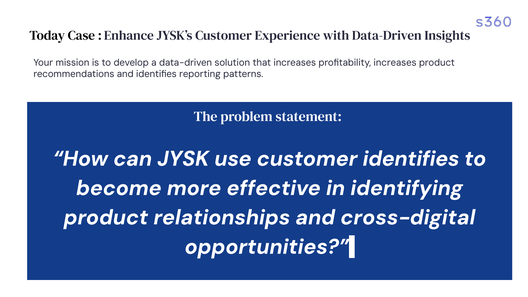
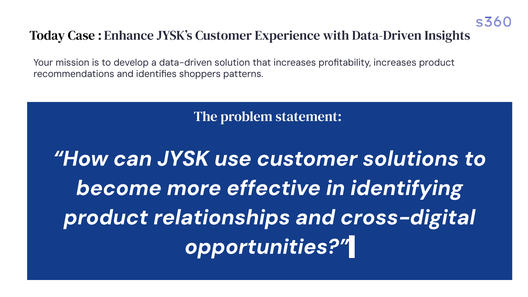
reporting: reporting -> shoppers
customer identifies: identifies -> solutions
